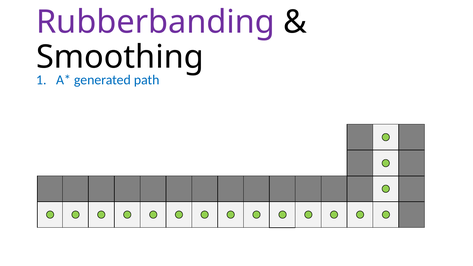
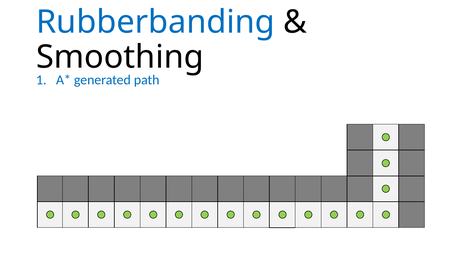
Rubberbanding colour: purple -> blue
